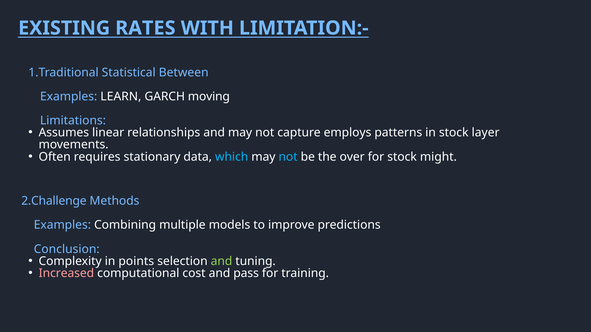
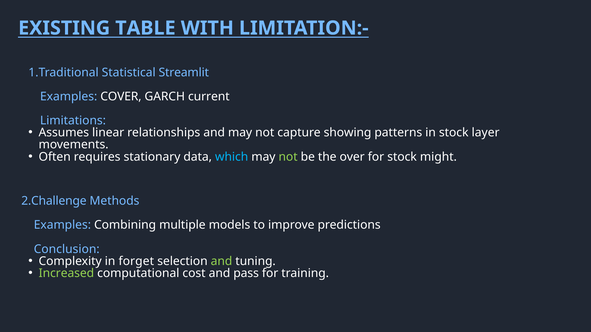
RATES: RATES -> TABLE
Between: Between -> Streamlit
LEARN: LEARN -> COVER
moving: moving -> current
employs: employs -> showing
not at (288, 157) colour: light blue -> light green
points: points -> forget
Increased colour: pink -> light green
